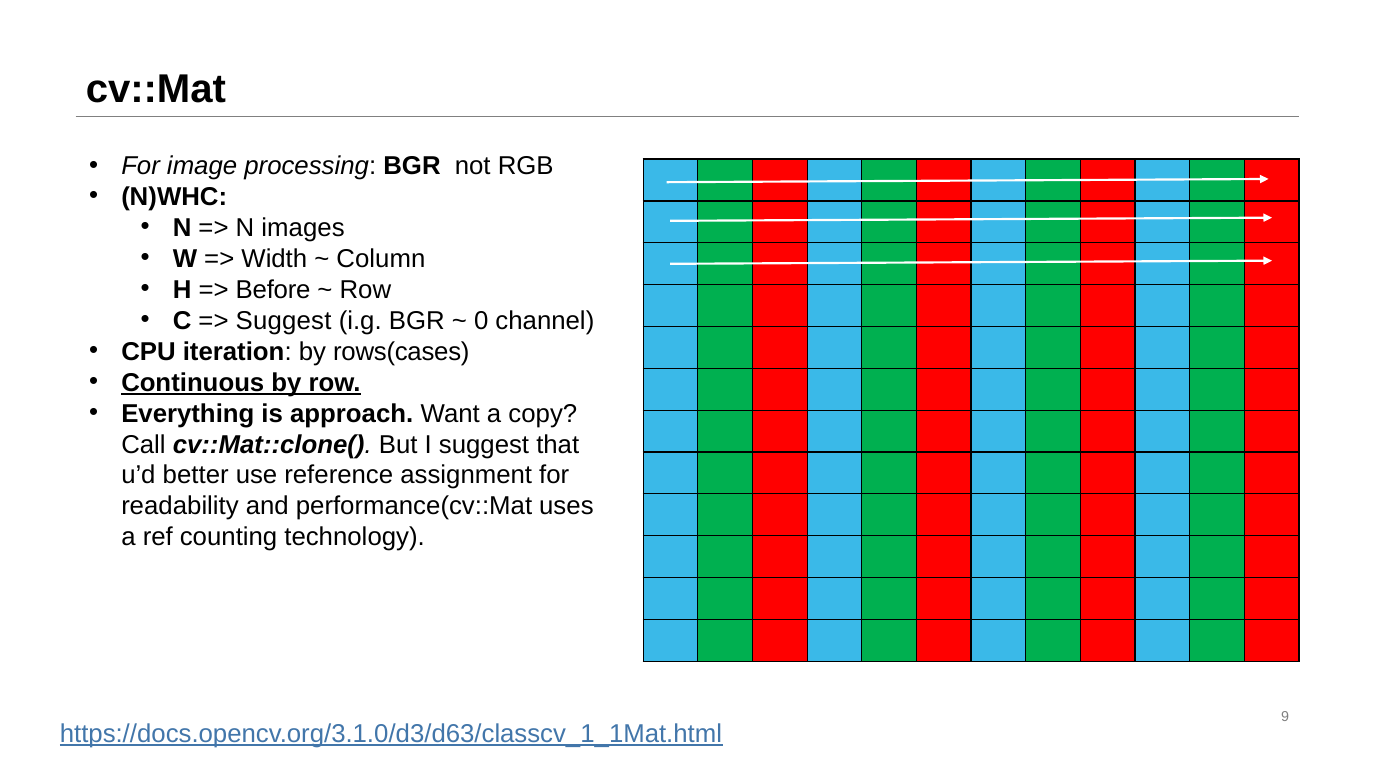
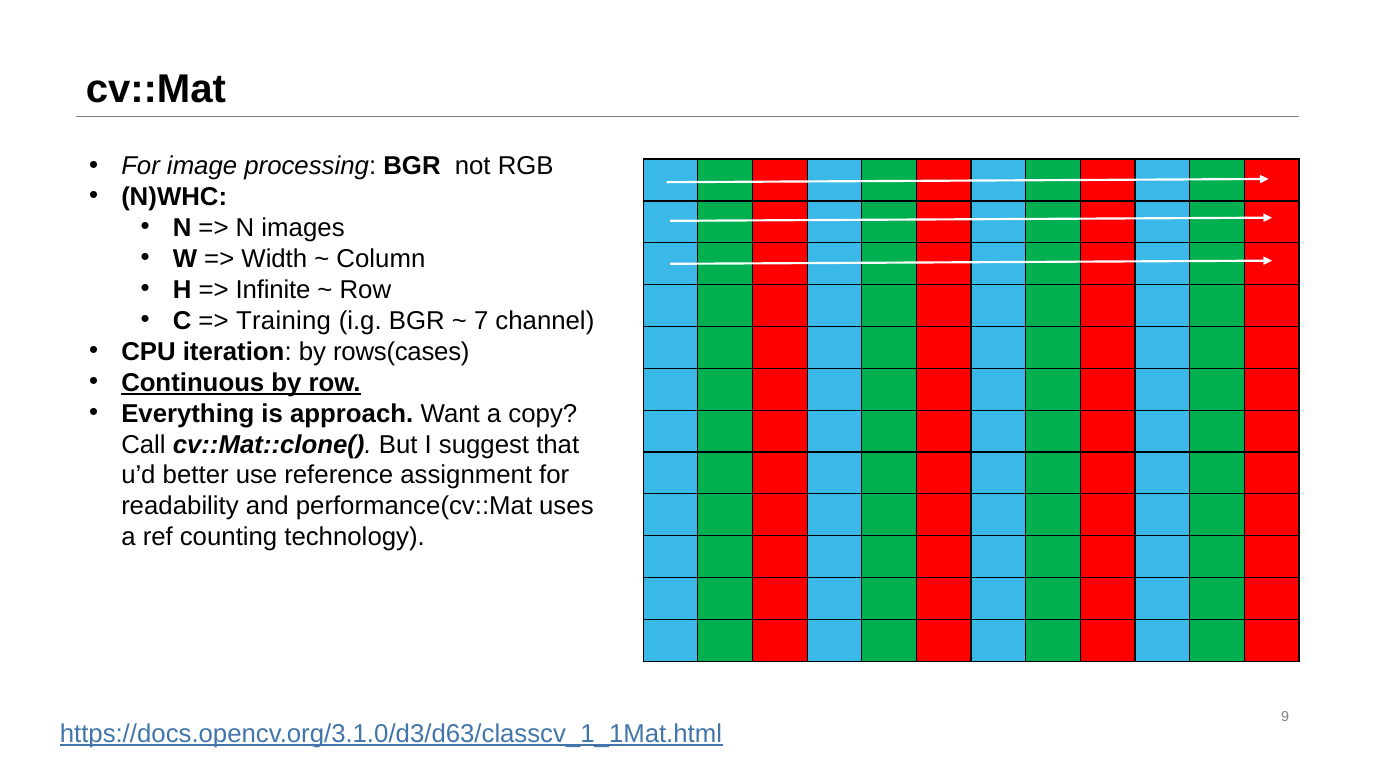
Before: Before -> Infinite
Suggest at (284, 320): Suggest -> Training
0: 0 -> 7
